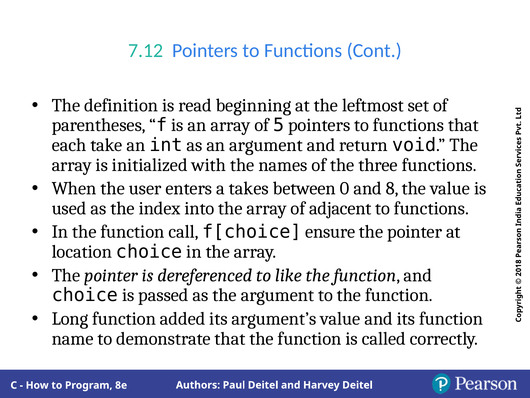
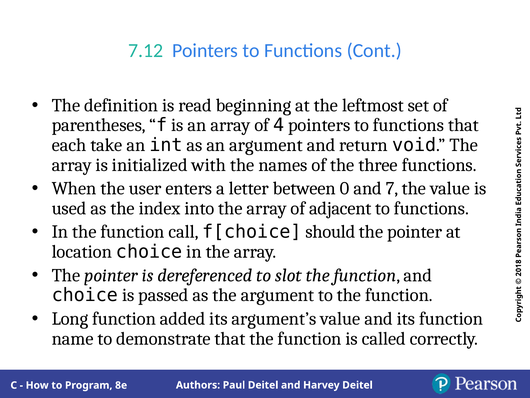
5: 5 -> 4
takes: takes -> letter
and 8: 8 -> 7
ensure: ensure -> should
like: like -> slot
